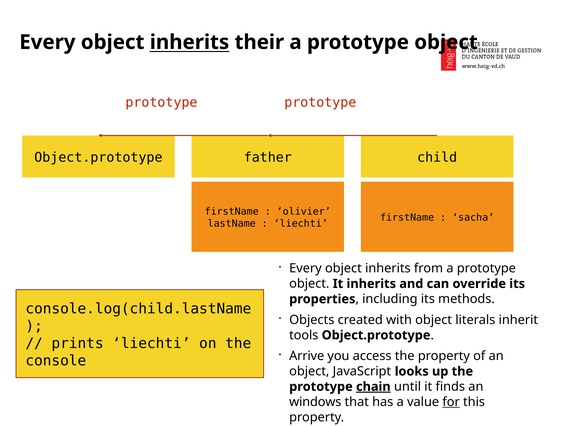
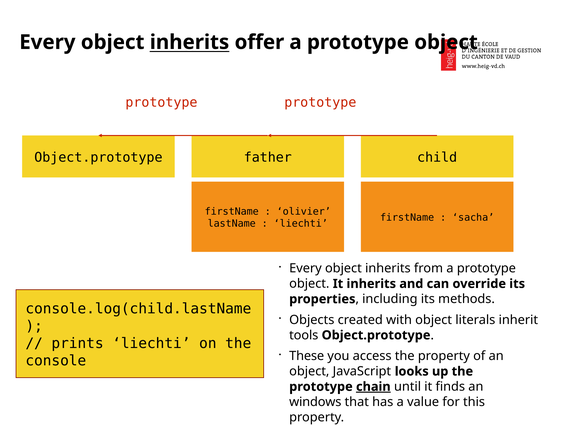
their: their -> offer
Arrive: Arrive -> These
for underline: present -> none
